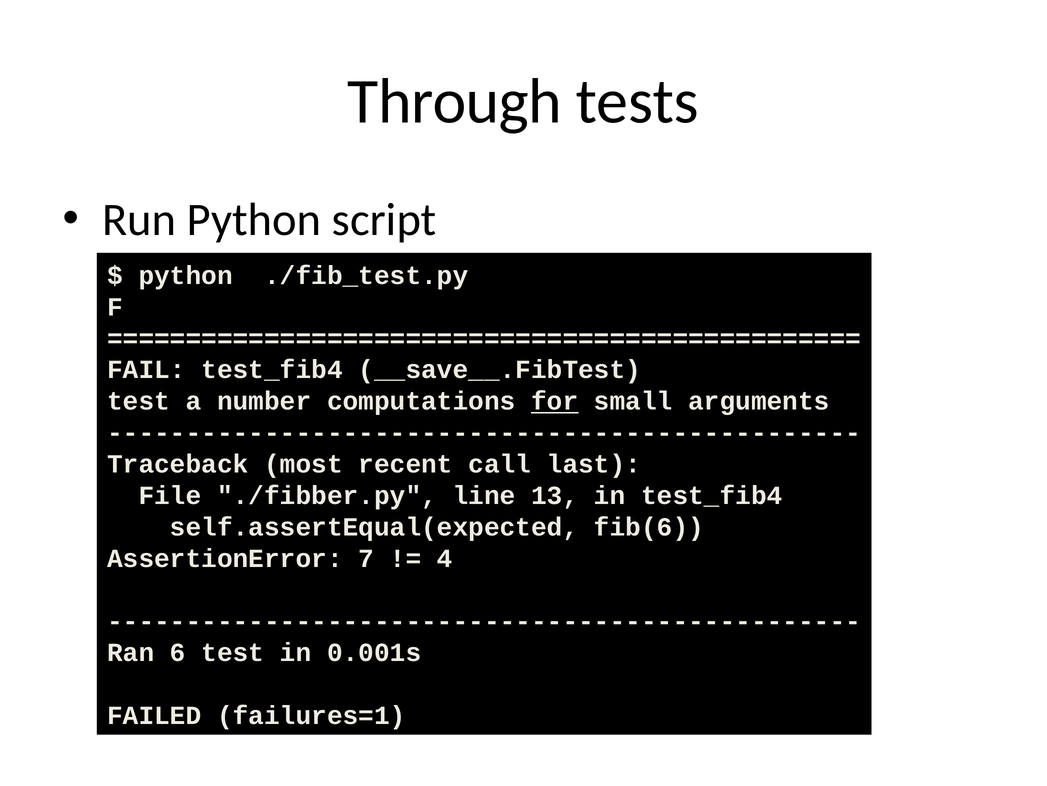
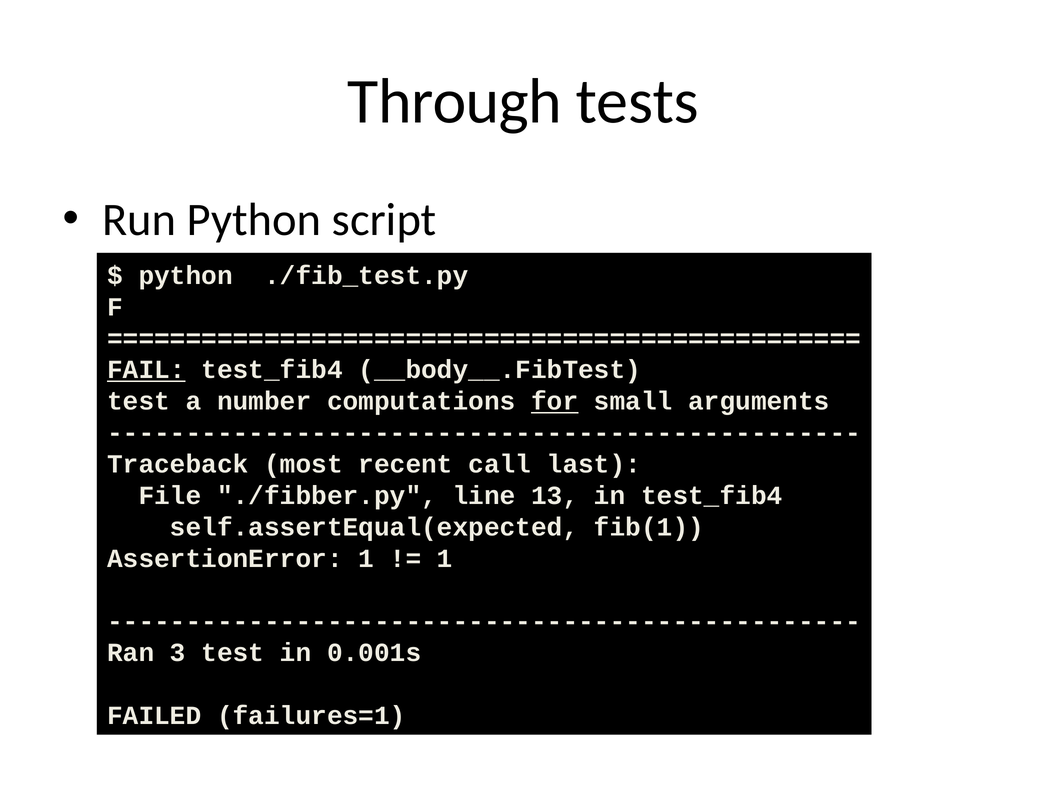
FAIL underline: none -> present
__save__.FibTest: __save__.FibTest -> __body__.FibTest
fib(6: fib(6 -> fib(1
AssertionError 7: 7 -> 1
4 at (445, 558): 4 -> 1
6: 6 -> 3
